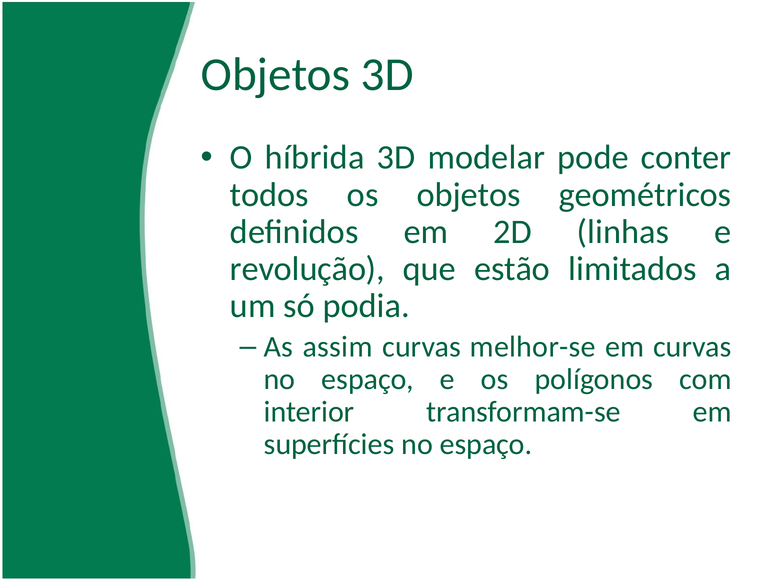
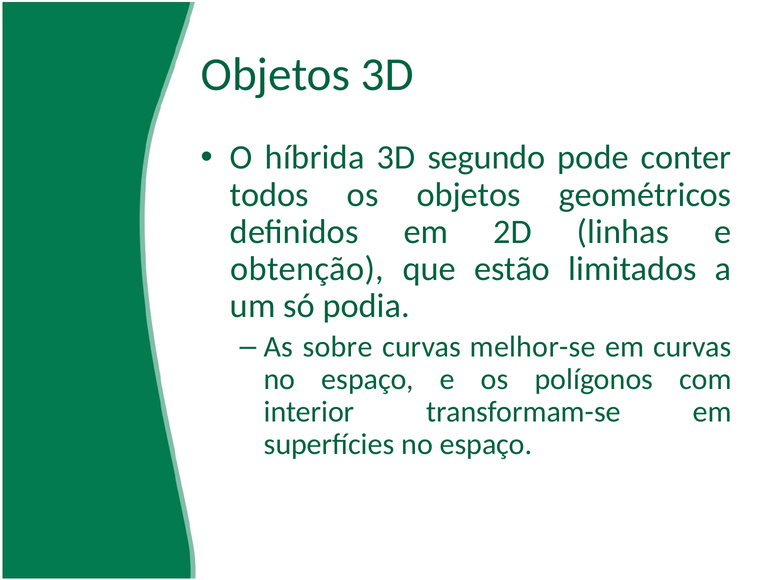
modelar: modelar -> segundo
revolução: revolução -> obtenção
assim: assim -> sobre
